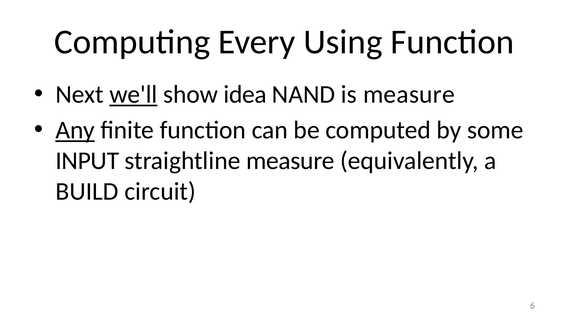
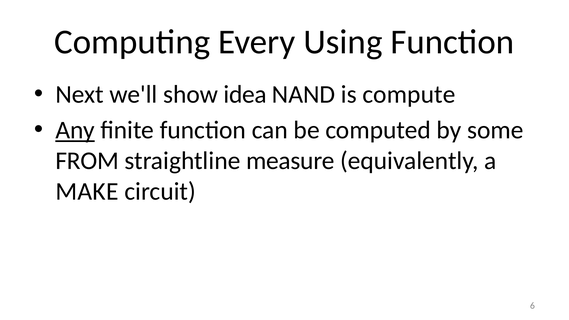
we'll underline: present -> none
is measure: measure -> compute
INPUT: INPUT -> FROM
BUILD: BUILD -> MAKE
